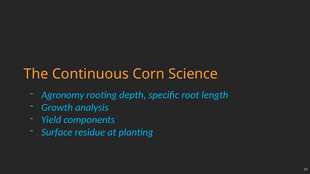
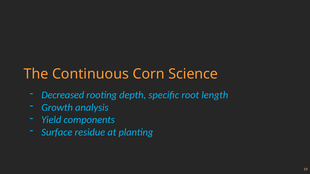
Agronomy: Agronomy -> Decreased
